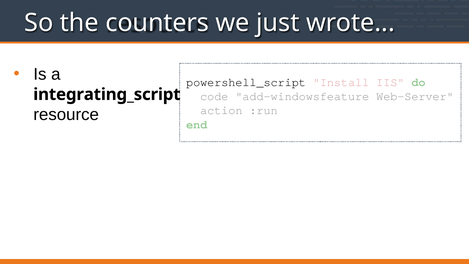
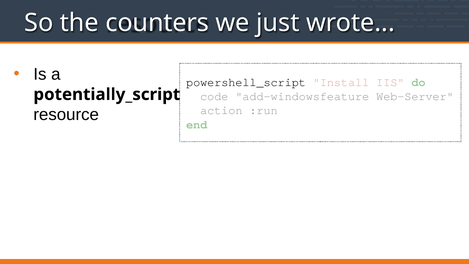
integrating_script: integrating_script -> potentially_script
